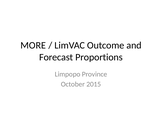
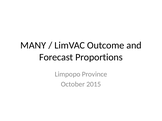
MORE: MORE -> MANY
